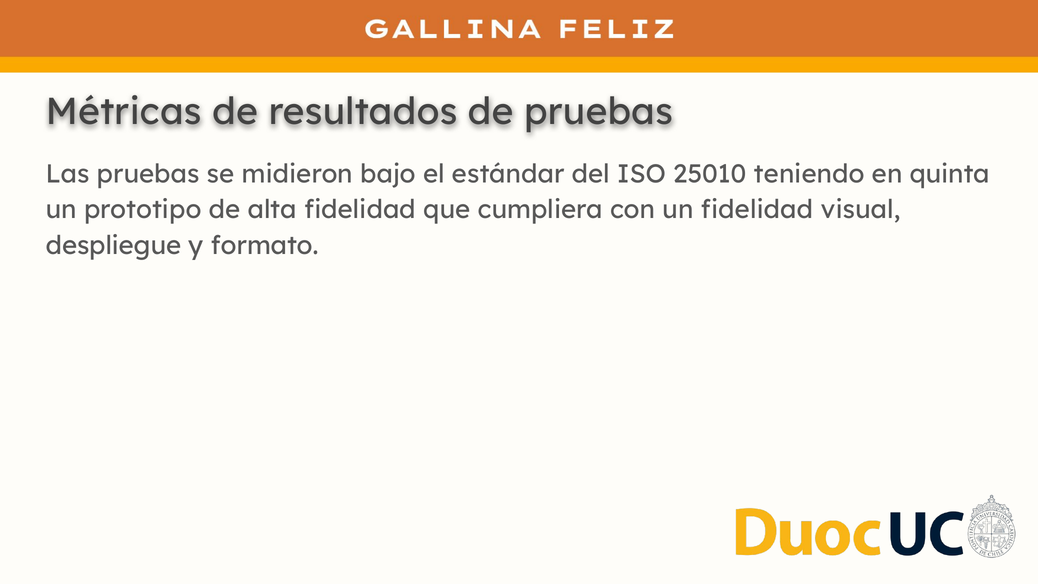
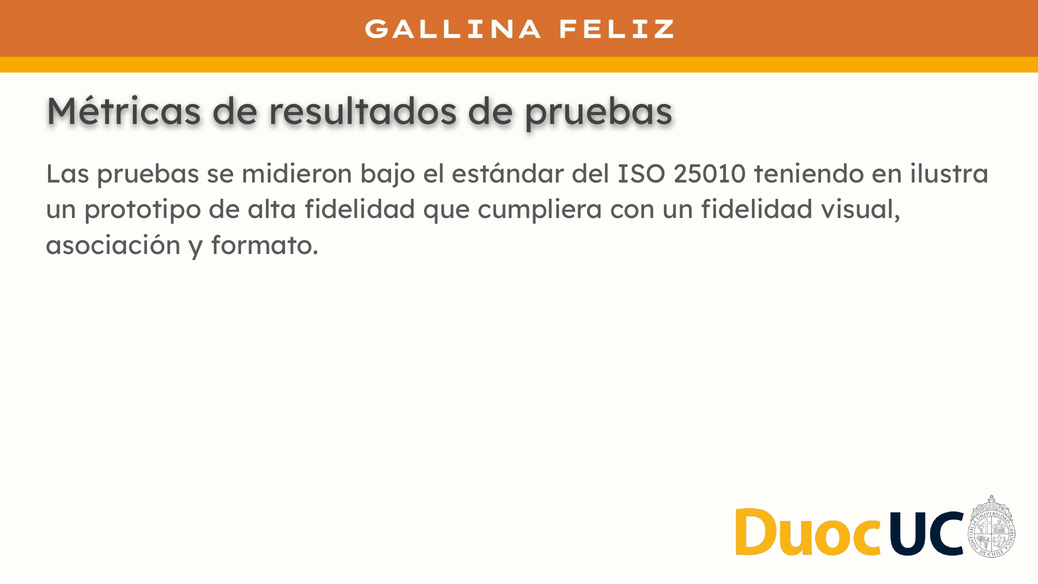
quinta: quinta -> ilustra
despliegue: despliegue -> asociación
